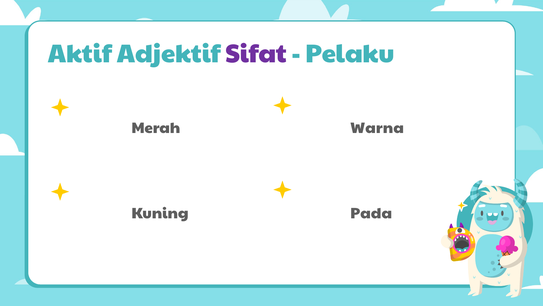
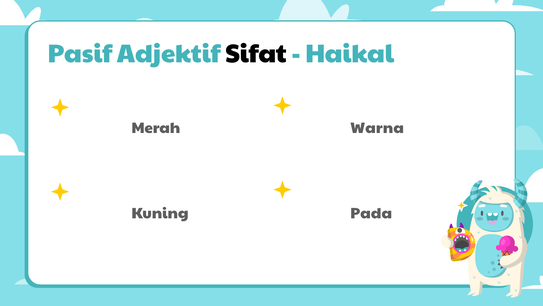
Aktif: Aktif -> Pasif
Sifat colour: purple -> black
Pelaku: Pelaku -> Haikal
